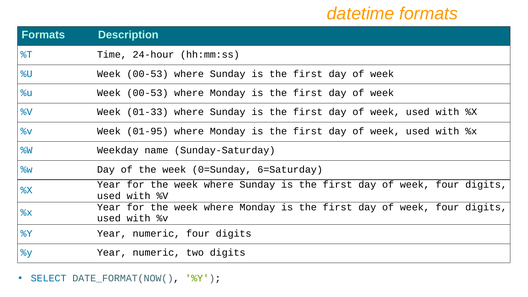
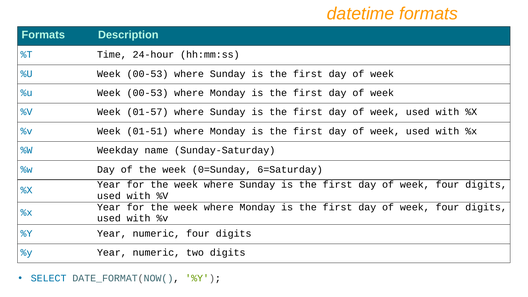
01-33: 01-33 -> 01-57
01-95: 01-95 -> 01-51
